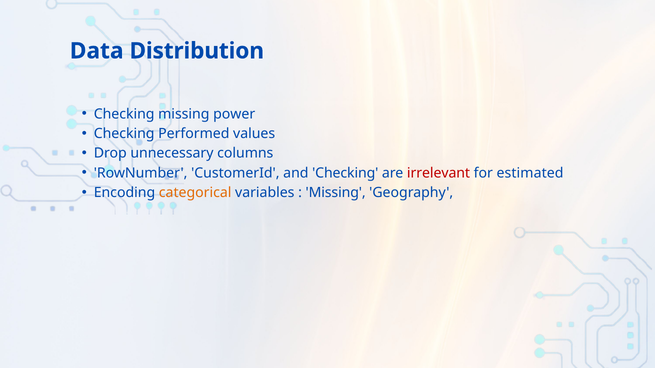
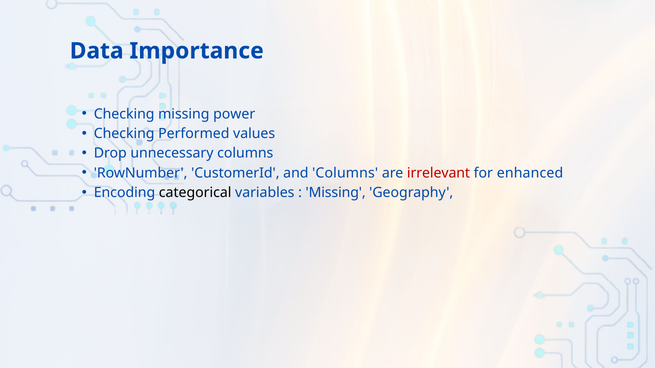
Distribution: Distribution -> Importance
and Checking: Checking -> Columns
estimated: estimated -> enhanced
categorical colour: orange -> black
